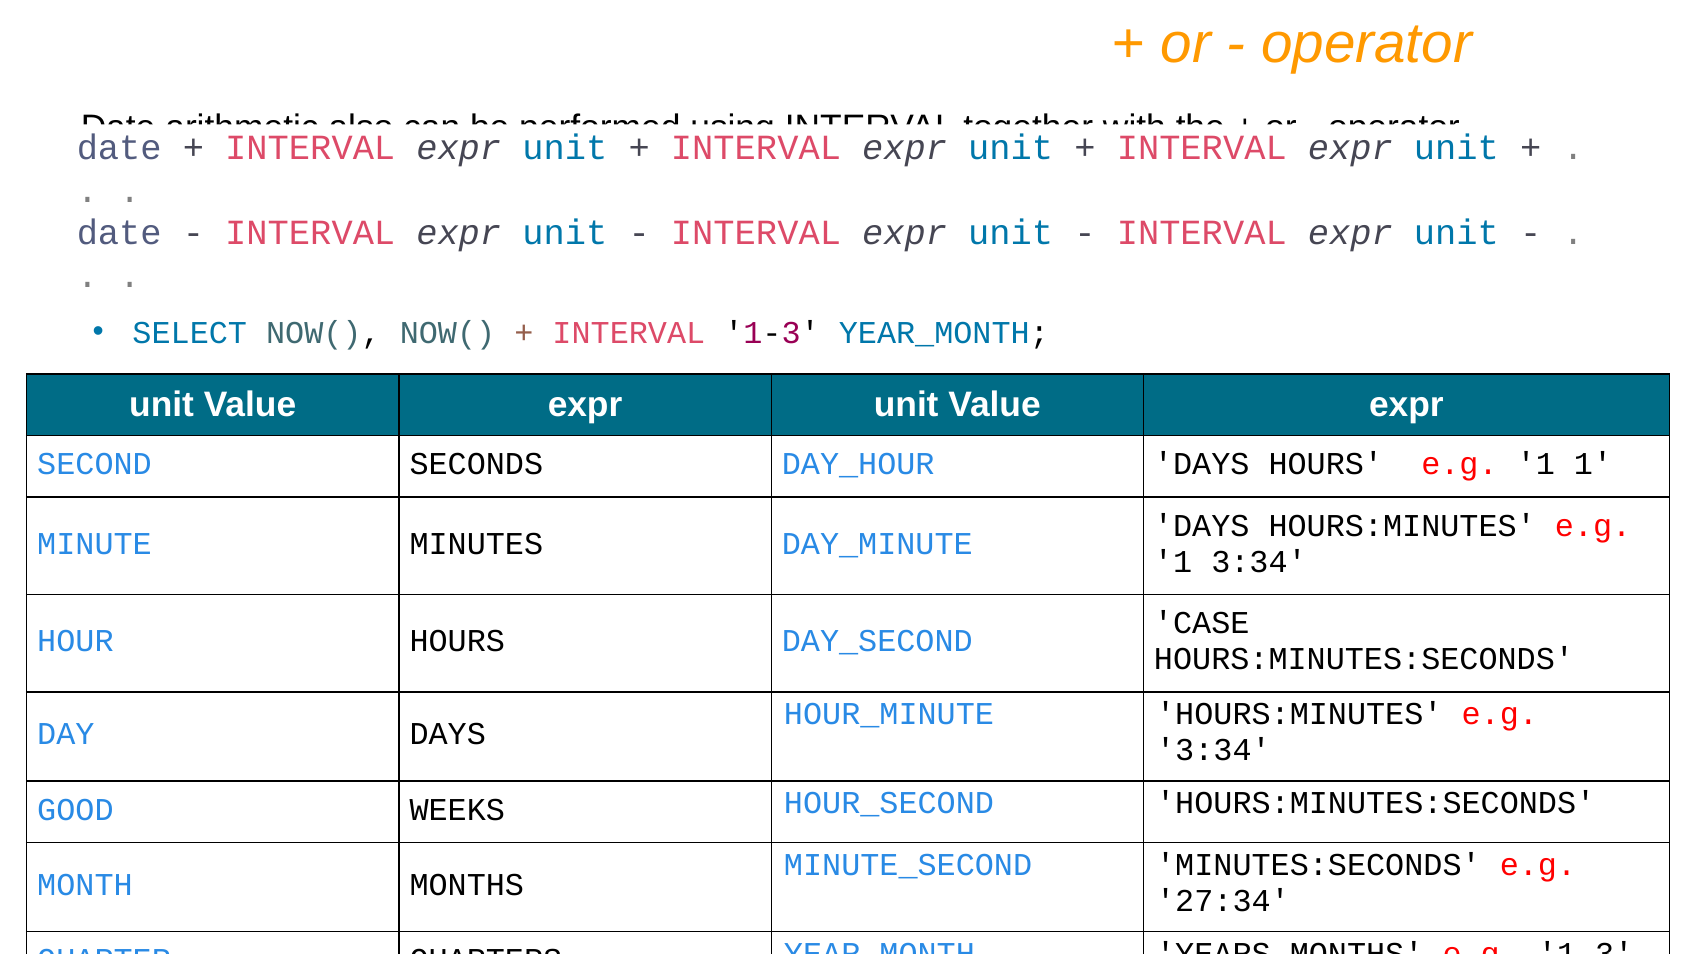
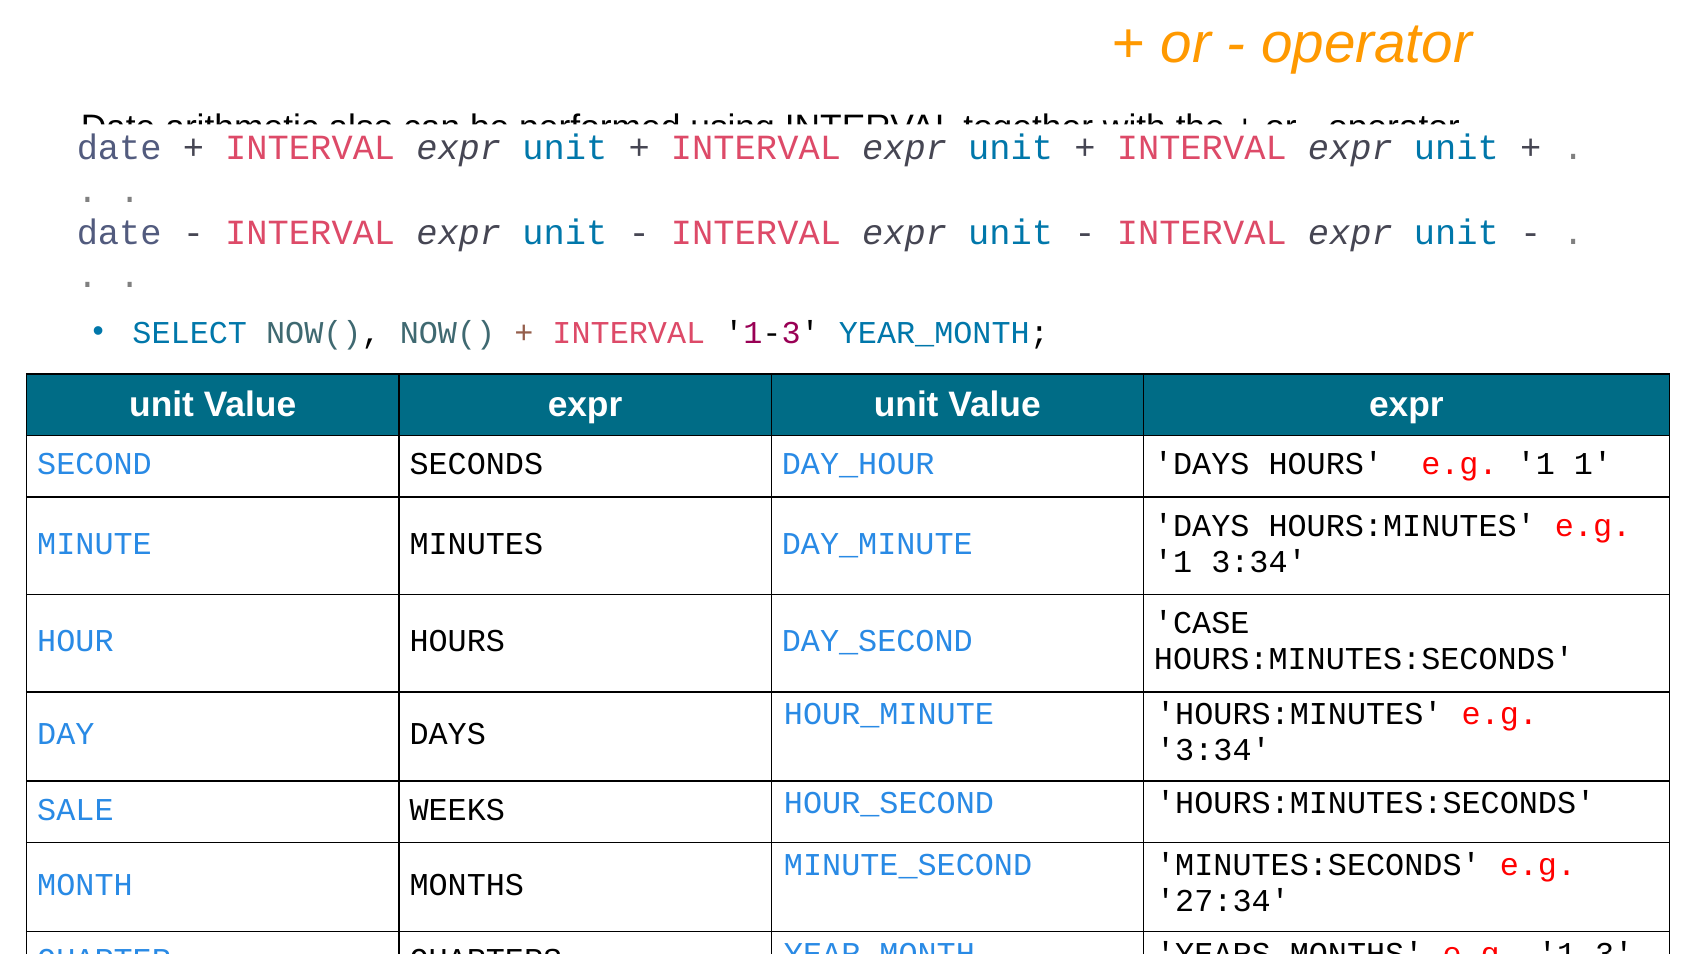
GOOD: GOOD -> SALE
